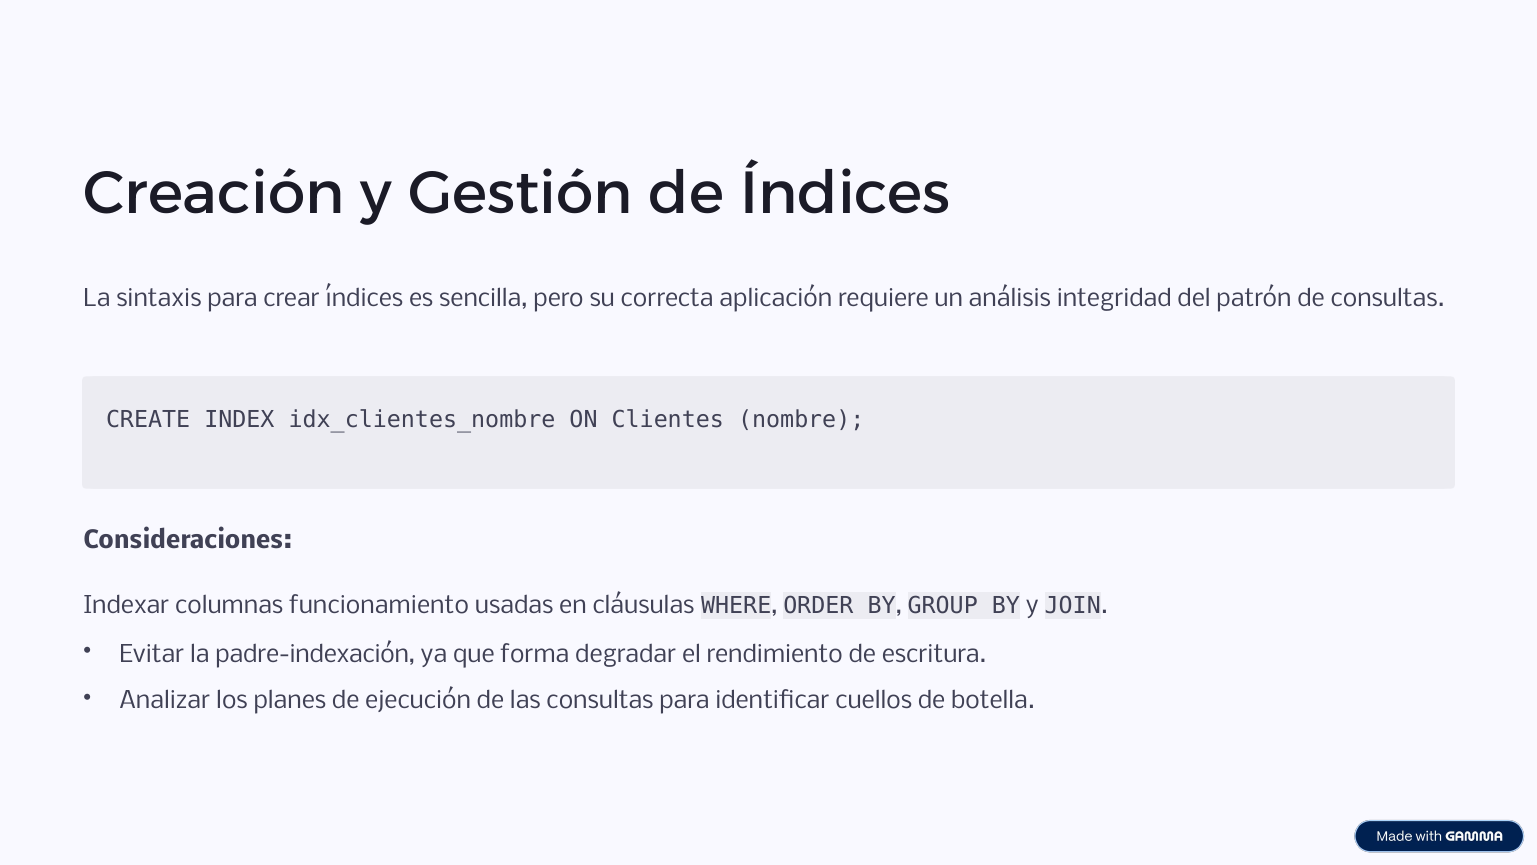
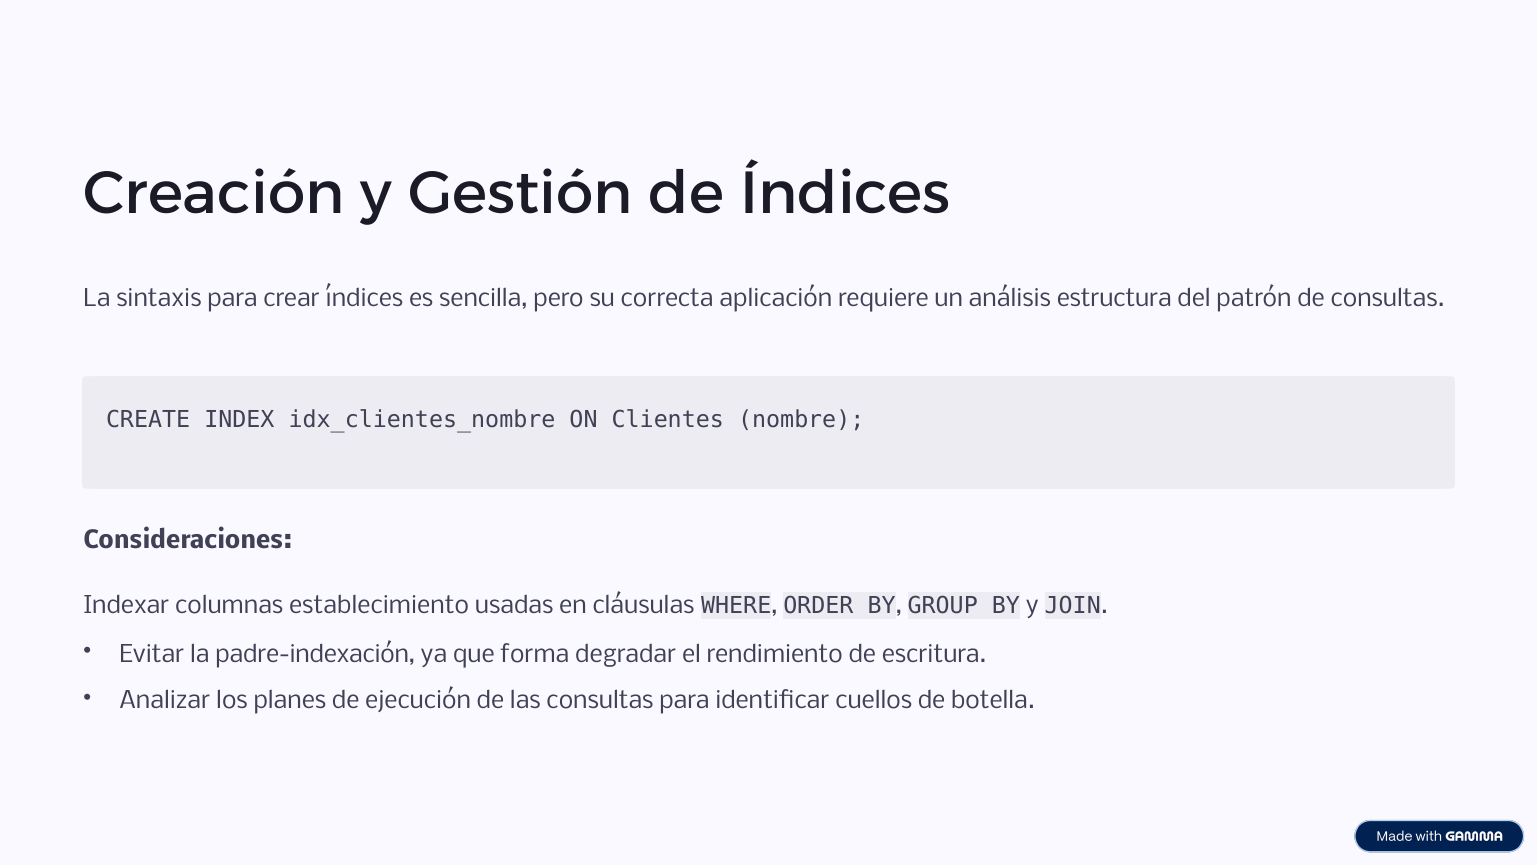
integridad: integridad -> estructura
funcionamiento: funcionamiento -> establecimiento
